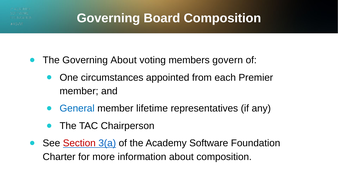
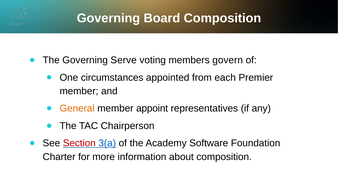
Governing About: About -> Serve
General colour: blue -> orange
lifetime: lifetime -> appoint
